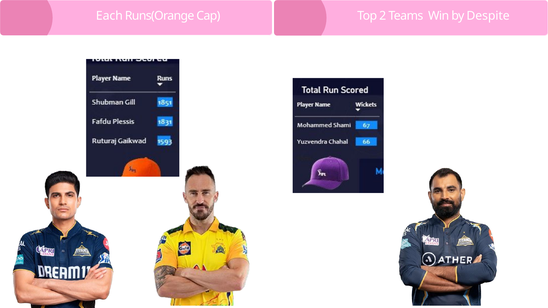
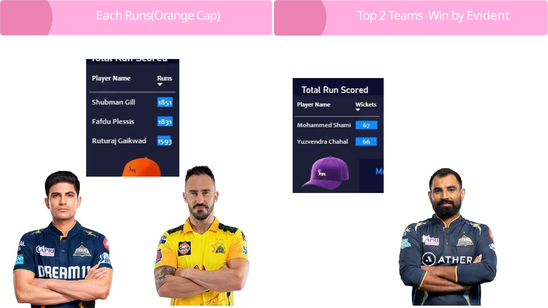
Despite: Despite -> Evident
